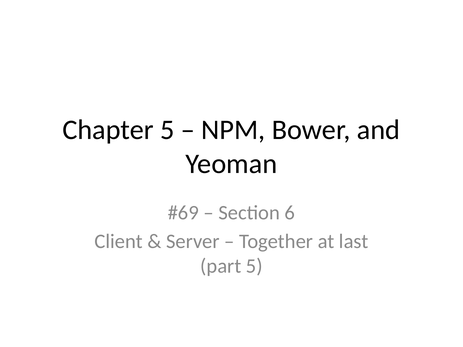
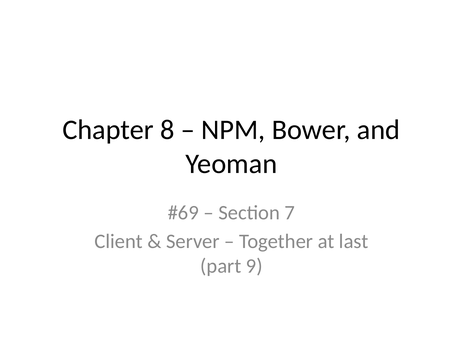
Chapter 5: 5 -> 8
6: 6 -> 7
part 5: 5 -> 9
